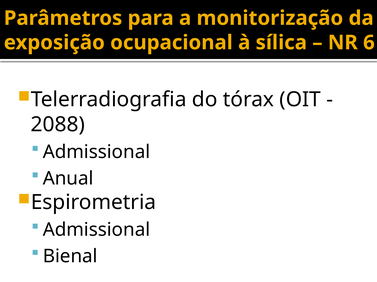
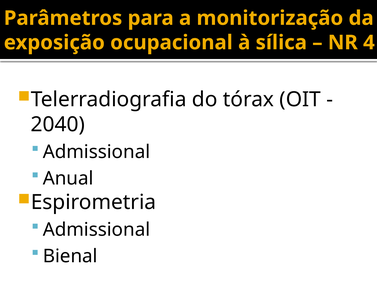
6: 6 -> 4
2088: 2088 -> 2040
